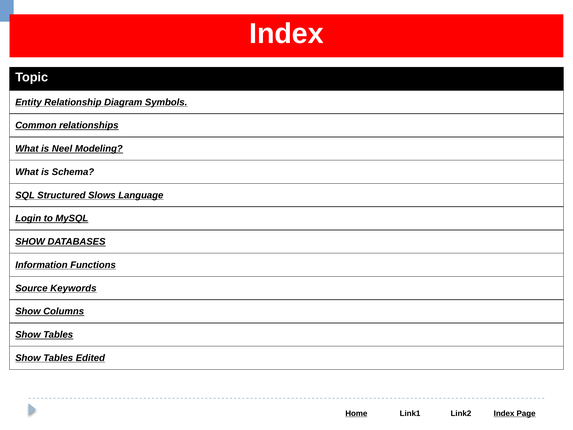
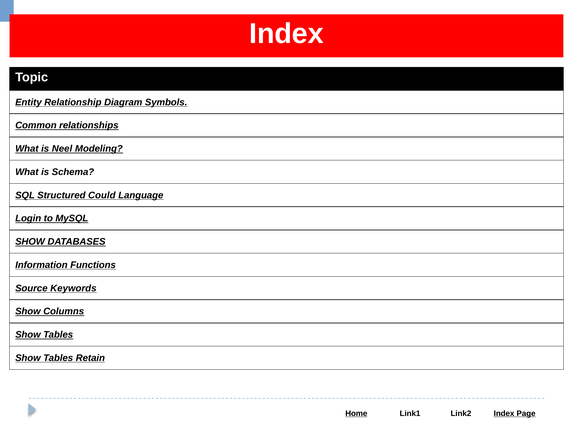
Slows: Slows -> Could
Edited: Edited -> Retain
